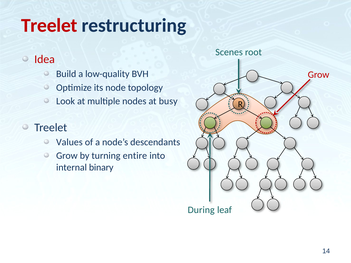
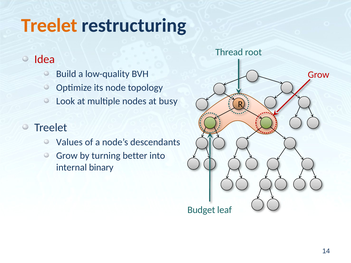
Treelet at (49, 25) colour: red -> orange
Scenes: Scenes -> Thread
entire: entire -> better
During: During -> Budget
